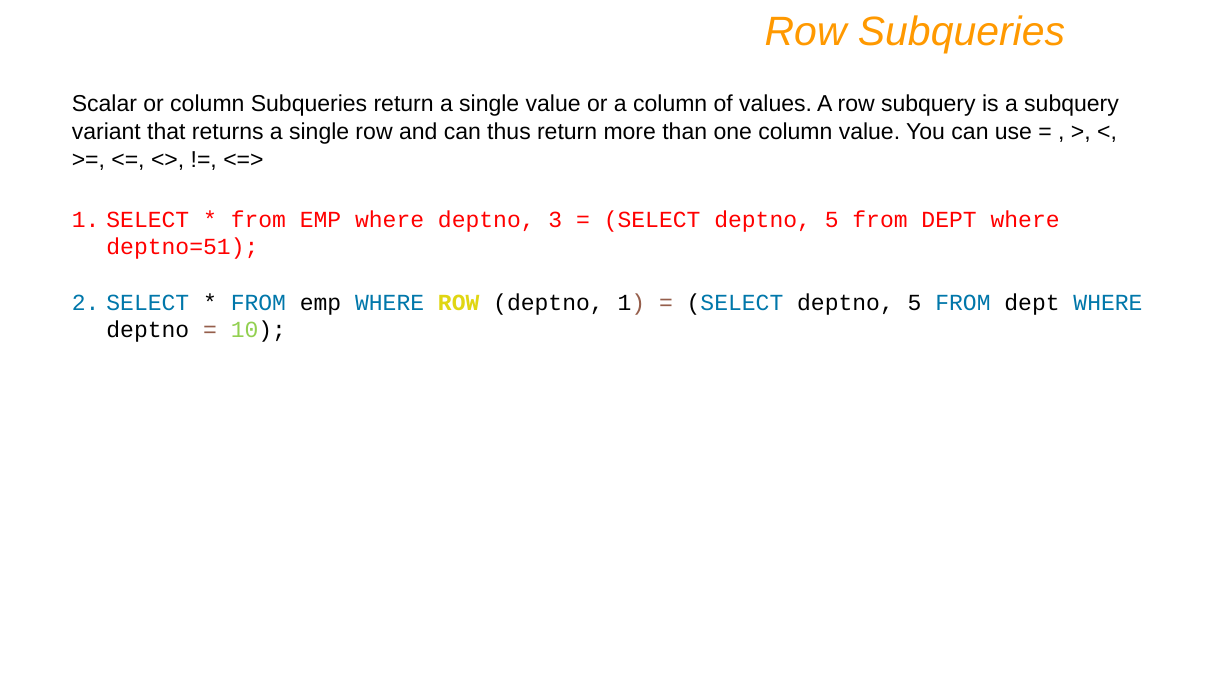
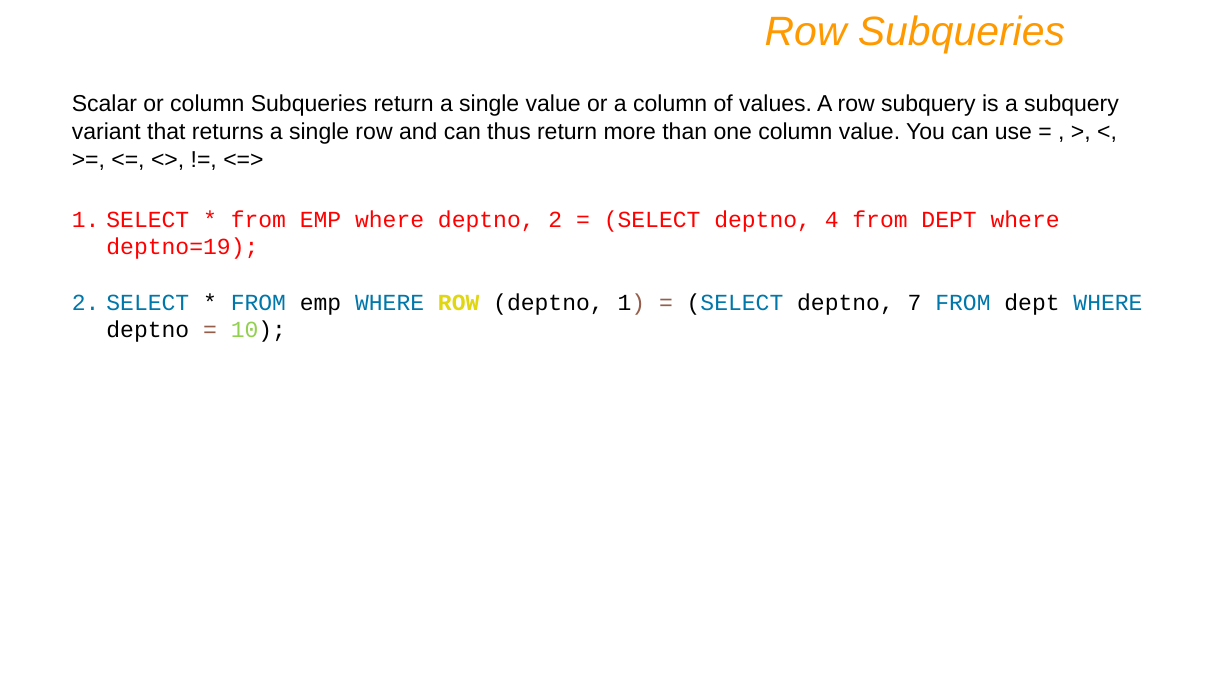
deptno 3: 3 -> 2
5 at (832, 219): 5 -> 4
deptno=51: deptno=51 -> deptno=19
5 at (915, 302): 5 -> 7
